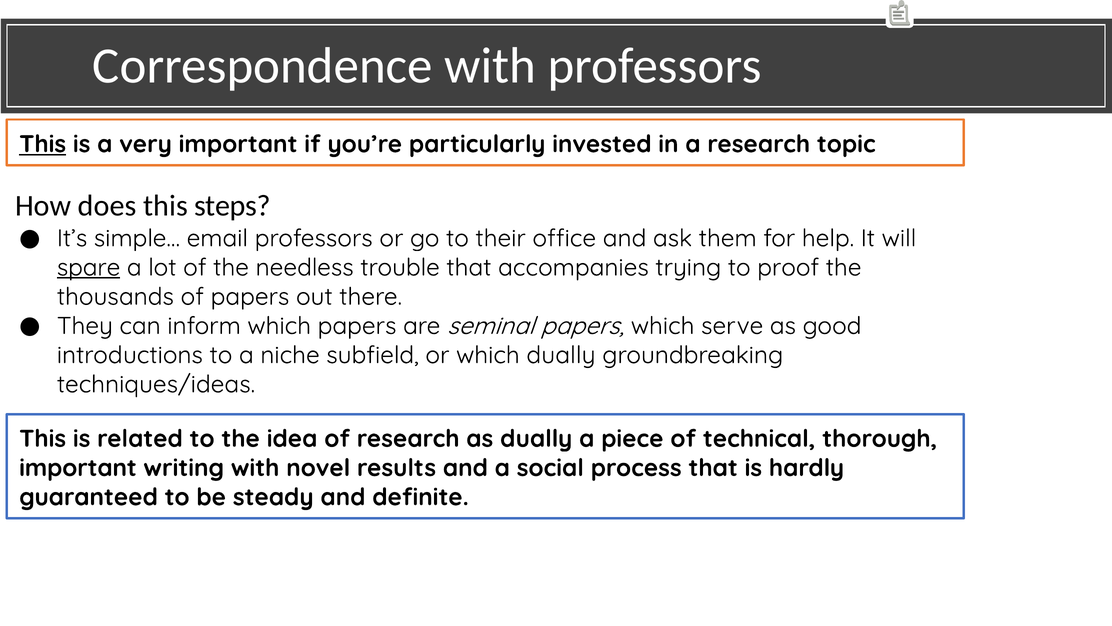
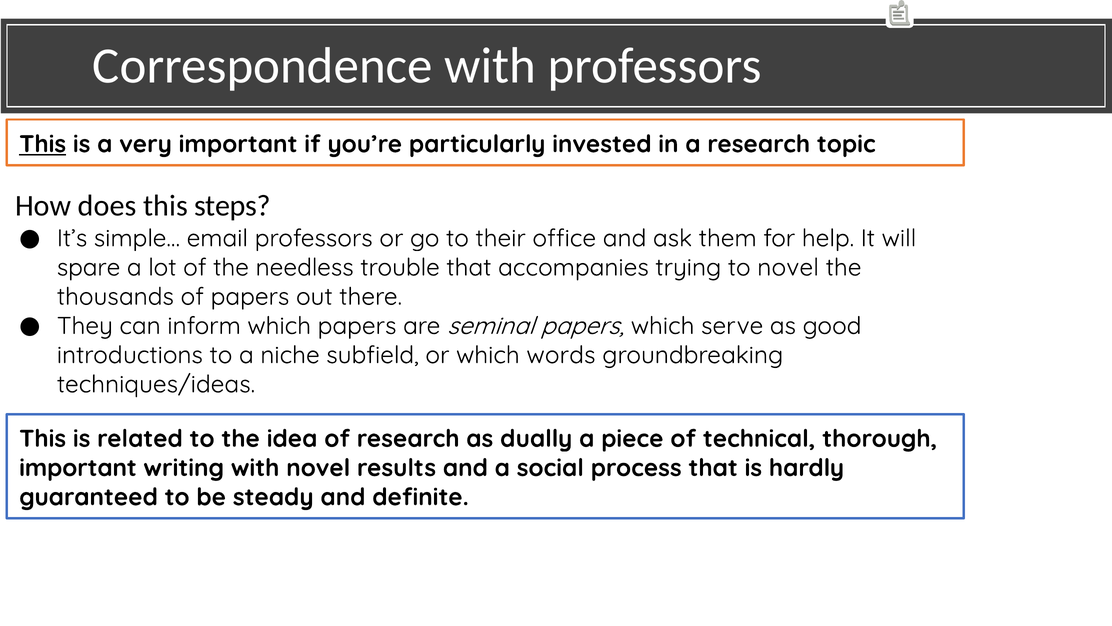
spare underline: present -> none
to proof: proof -> novel
which dually: dually -> words
